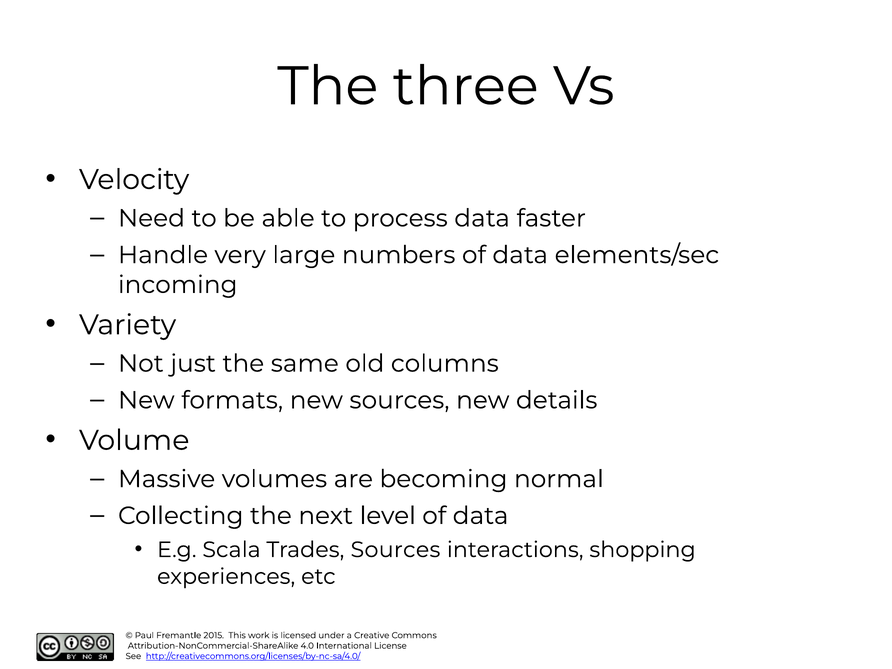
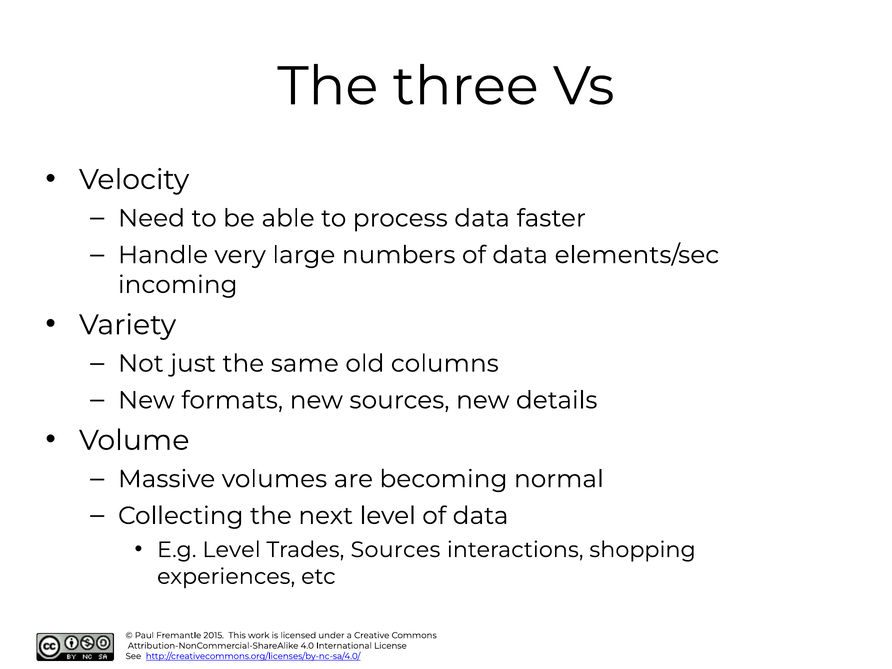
E.g Scala: Scala -> Level
